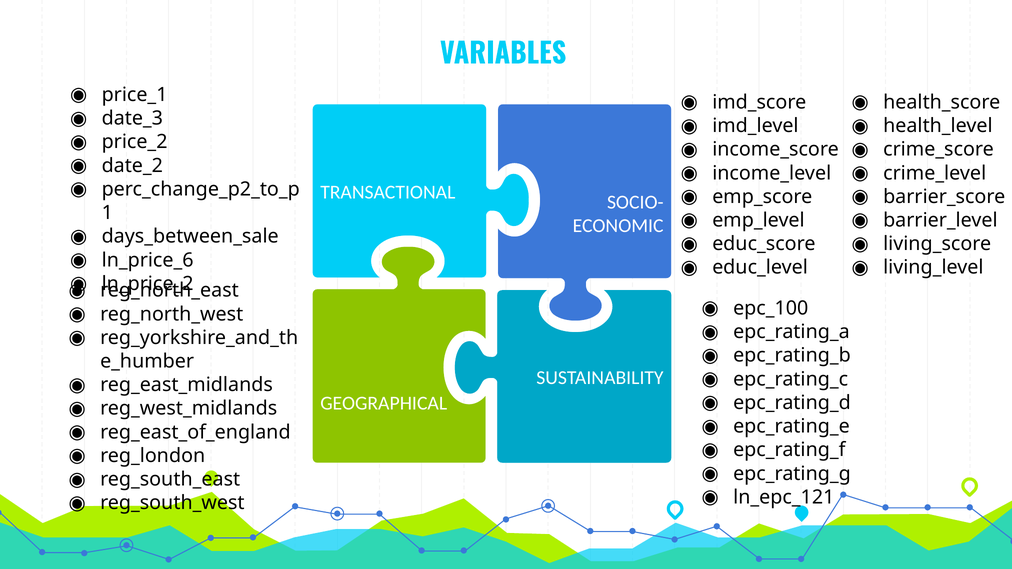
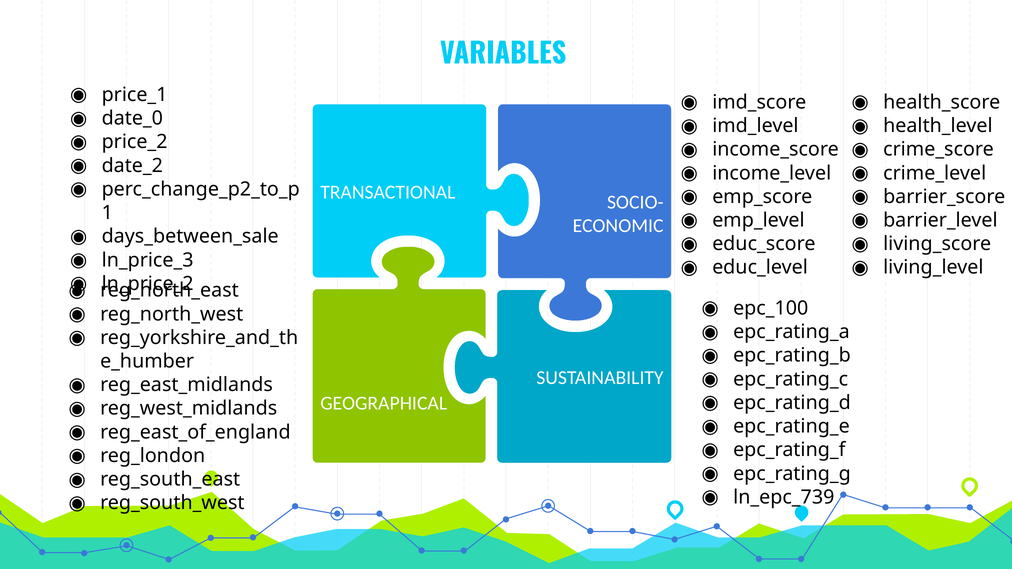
date_3: date_3 -> date_0
ln_price_6: ln_price_6 -> ln_price_3
ln_epc_121: ln_epc_121 -> ln_epc_739
